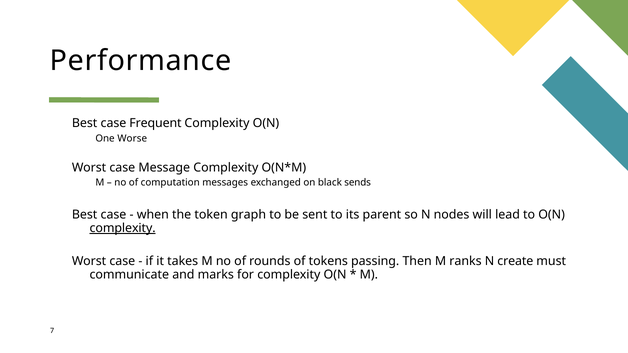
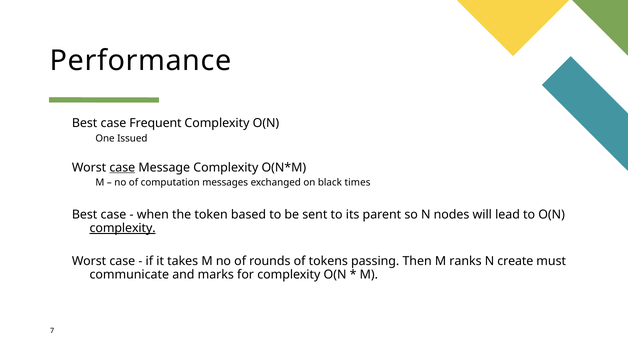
Worse: Worse -> Issued
case at (122, 168) underline: none -> present
sends: sends -> times
graph: graph -> based
